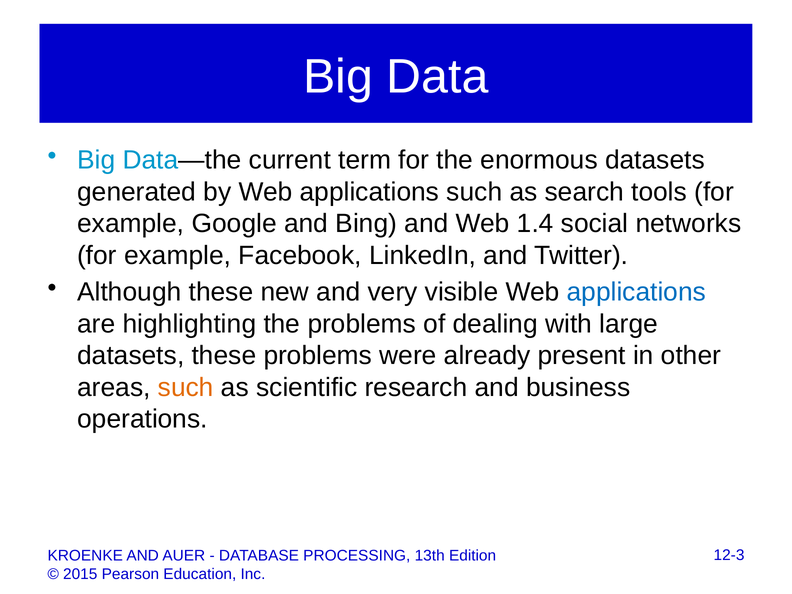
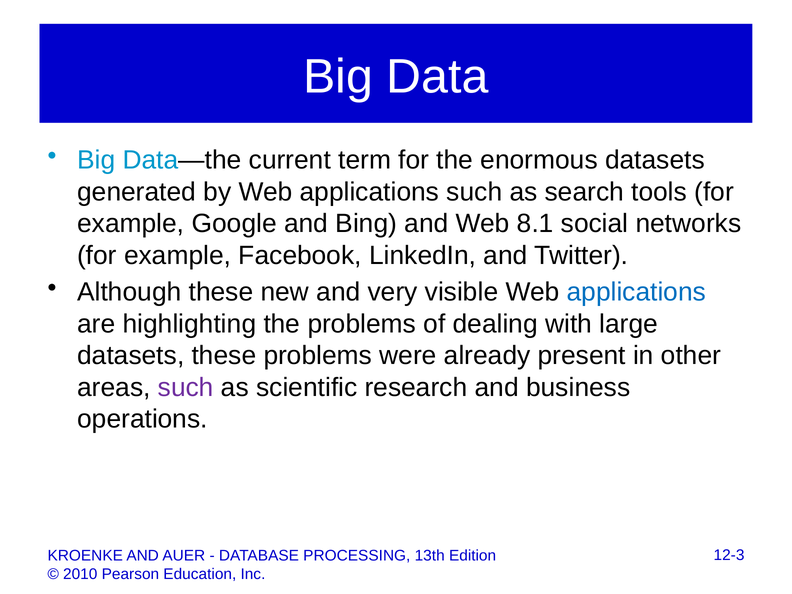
1.4: 1.4 -> 8.1
such at (186, 387) colour: orange -> purple
2015: 2015 -> 2010
